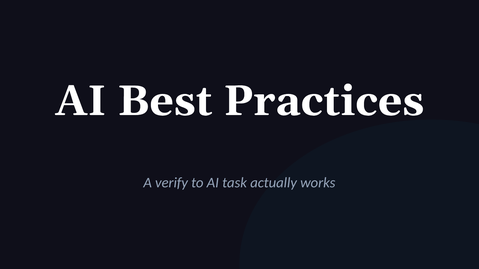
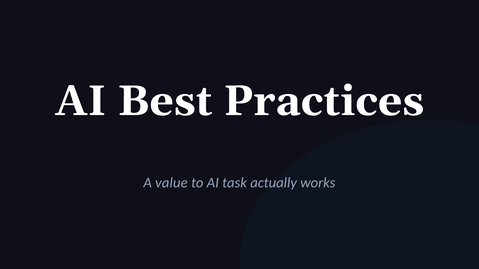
verify: verify -> value
